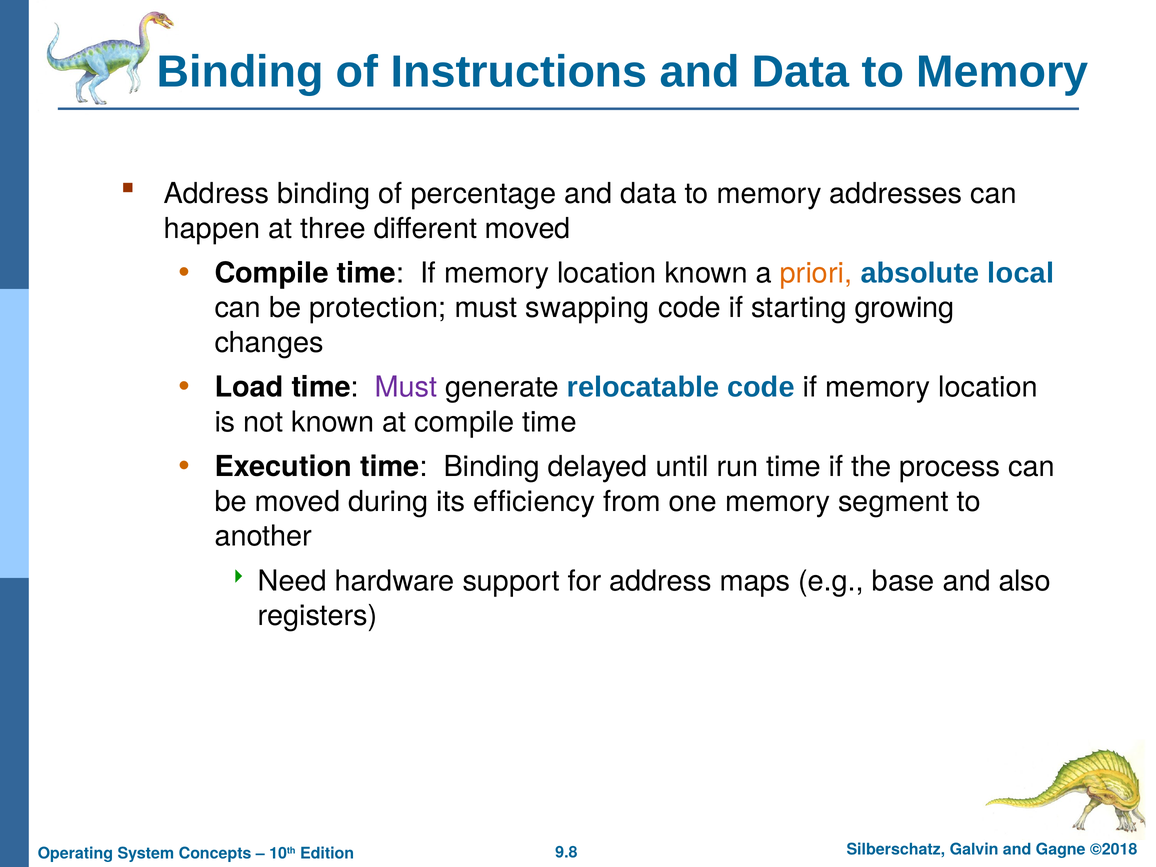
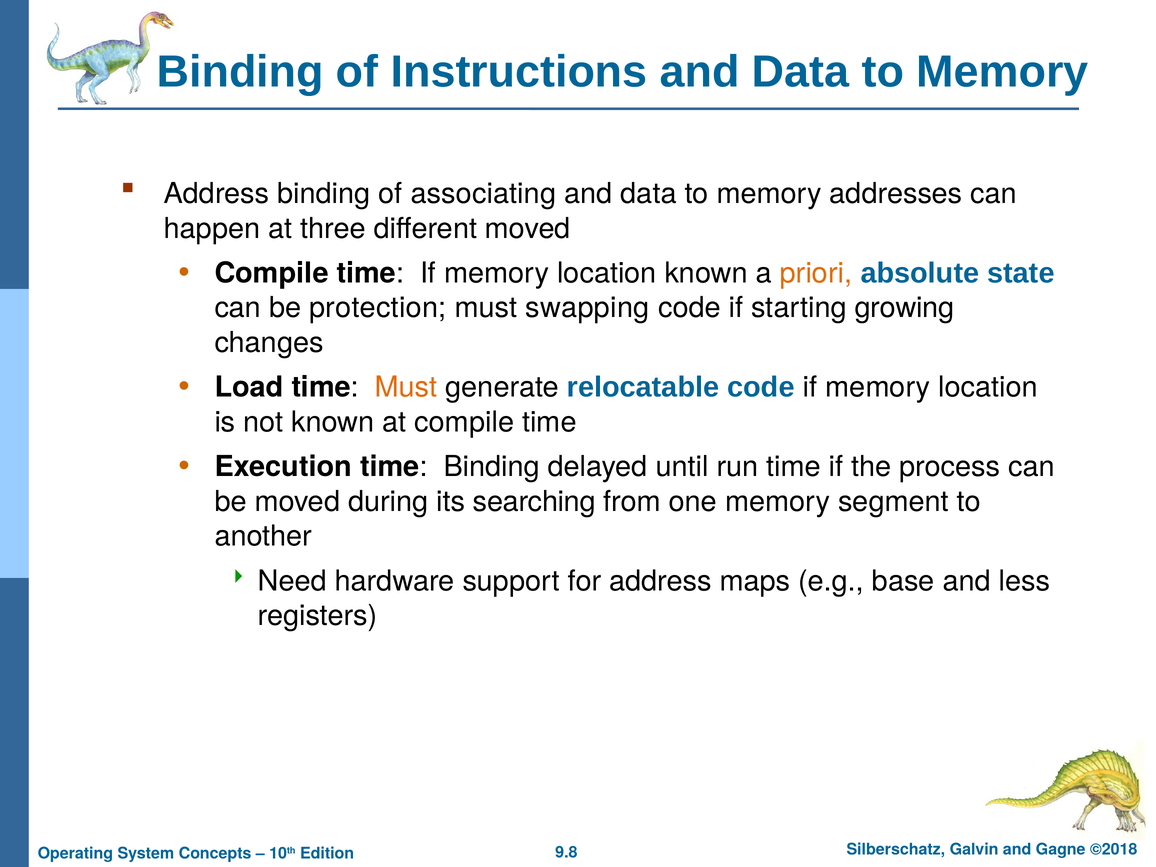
percentage: percentage -> associating
local: local -> state
Must at (406, 387) colour: purple -> orange
efficiency: efficiency -> searching
also: also -> less
